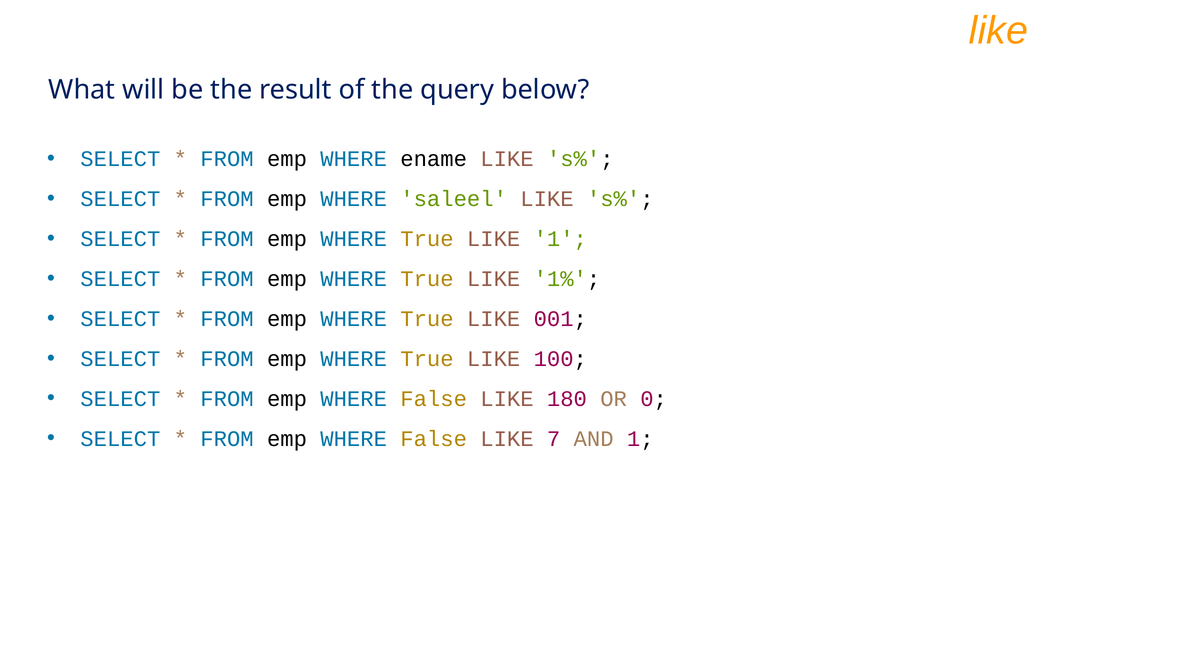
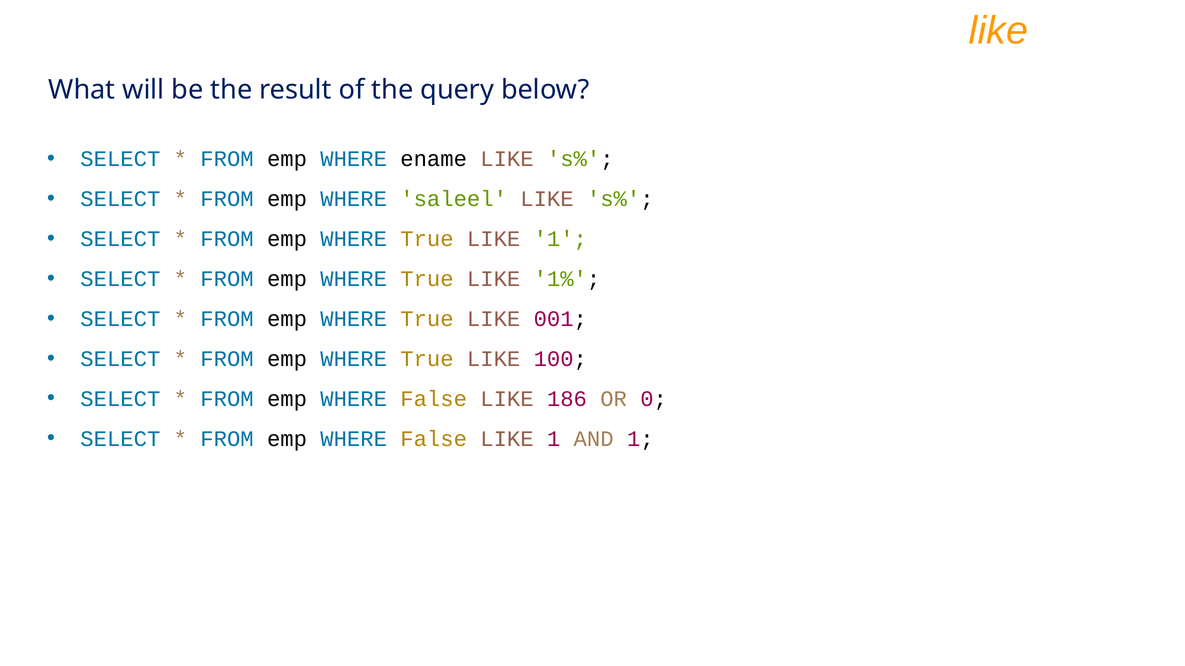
180: 180 -> 186
False LIKE 7: 7 -> 1
